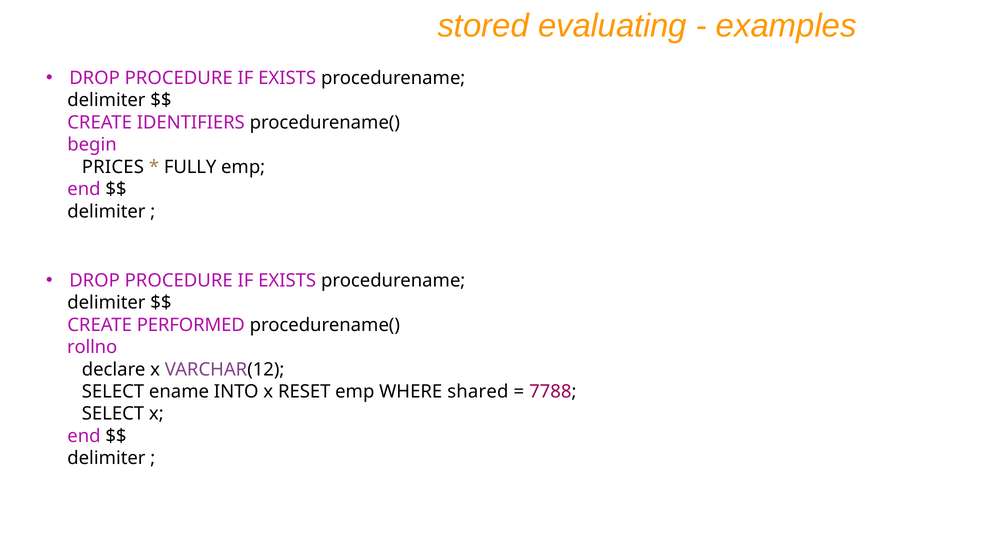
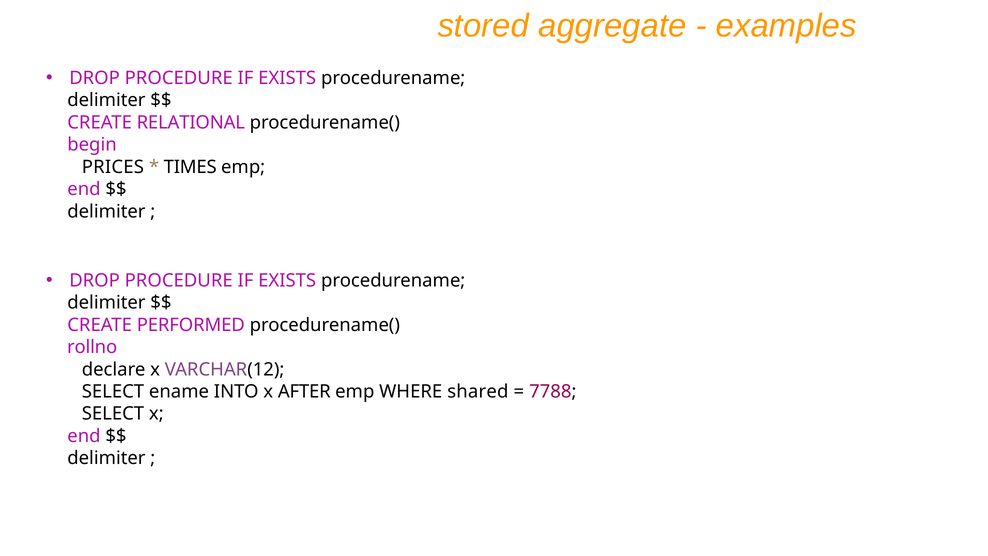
evaluating: evaluating -> aggregate
IDENTIFIERS: IDENTIFIERS -> RELATIONAL
FULLY: FULLY -> TIMES
RESET: RESET -> AFTER
